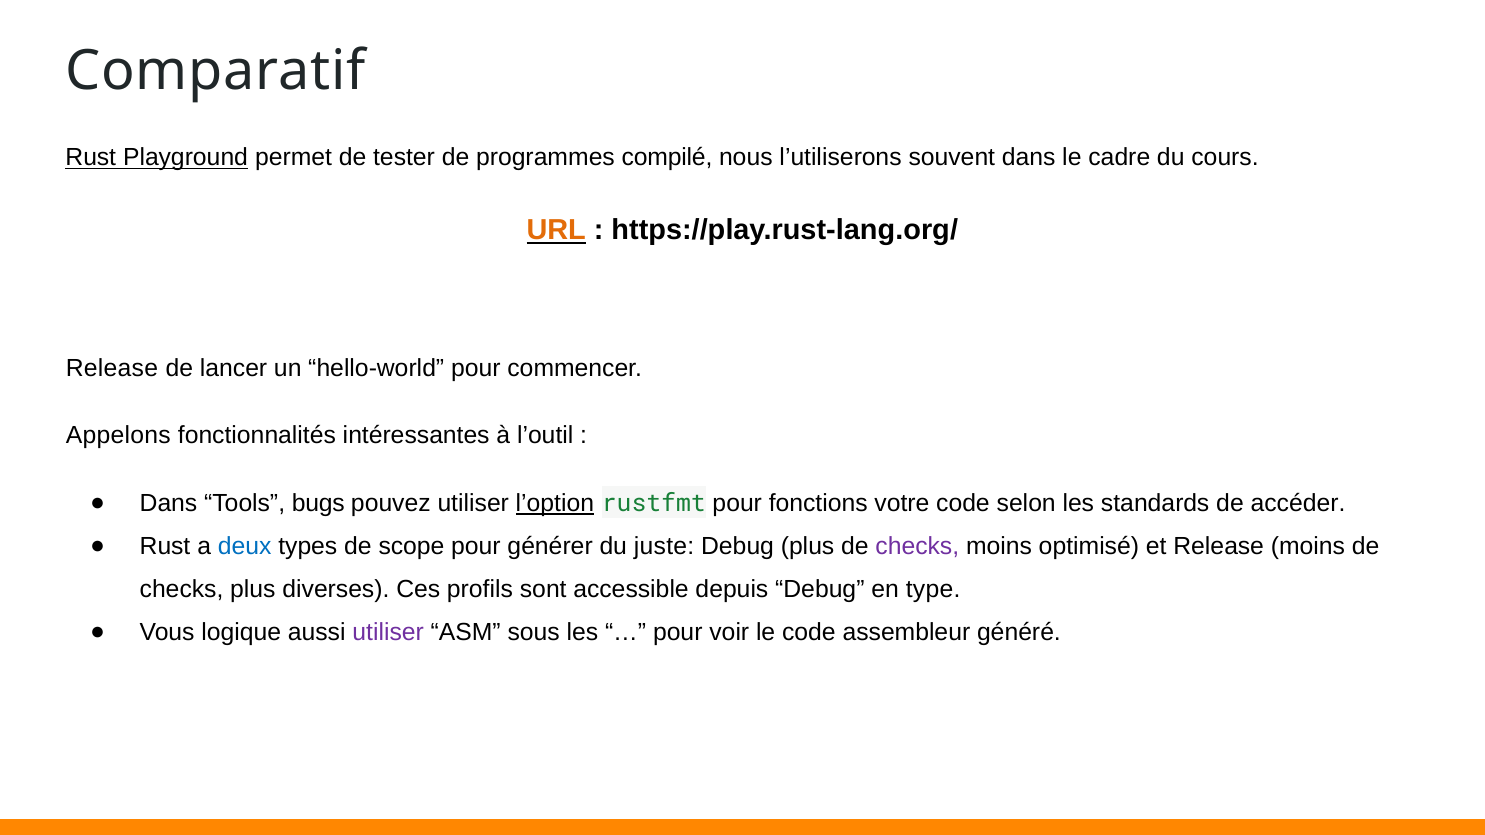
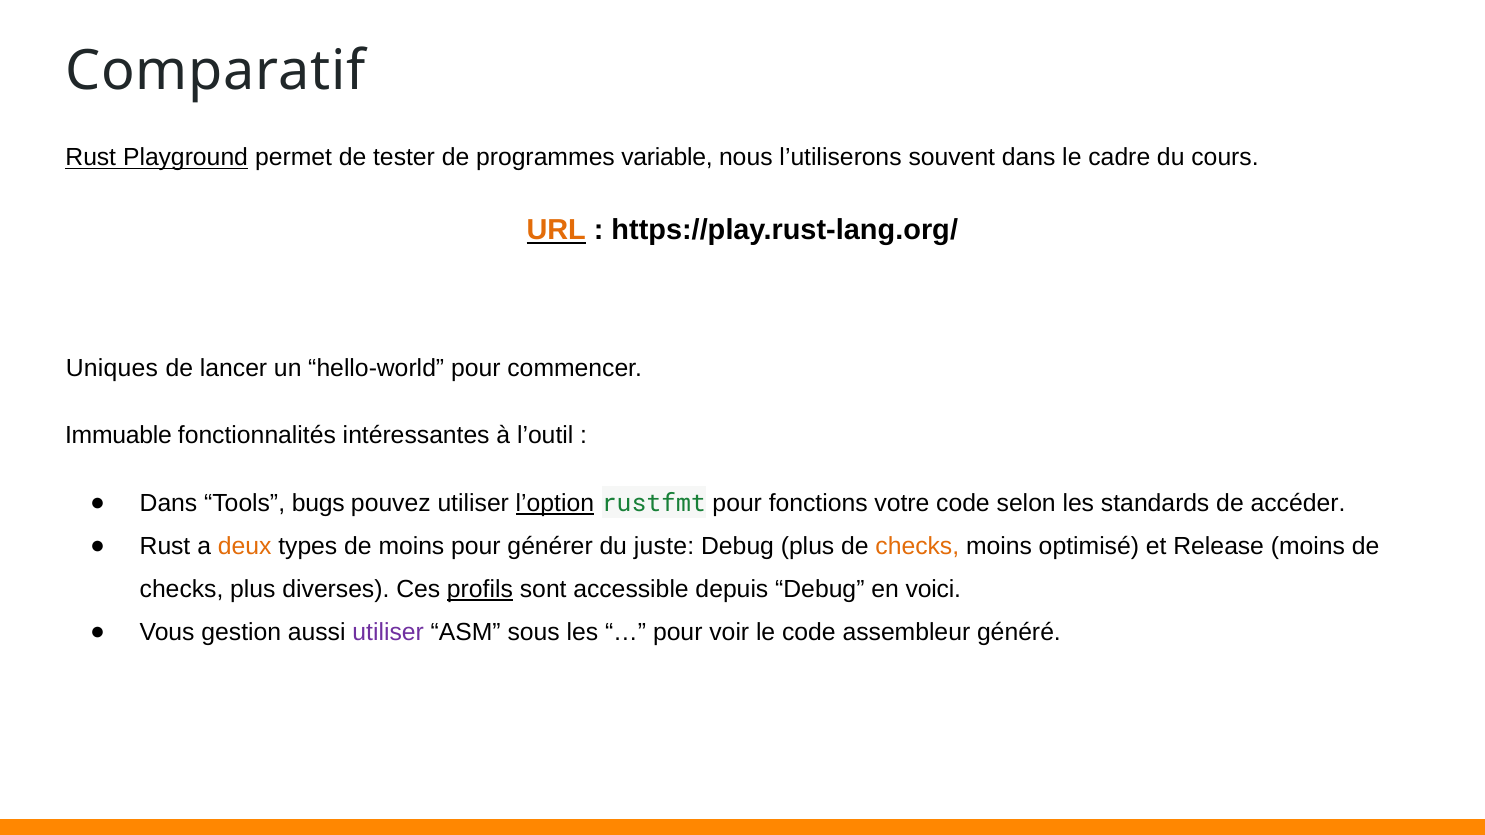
compilé: compilé -> variable
Release at (112, 368): Release -> Uniques
Appelons: Appelons -> Immuable
deux colour: blue -> orange
de scope: scope -> moins
checks at (917, 547) colour: purple -> orange
profils underline: none -> present
type: type -> voici
logique: logique -> gestion
